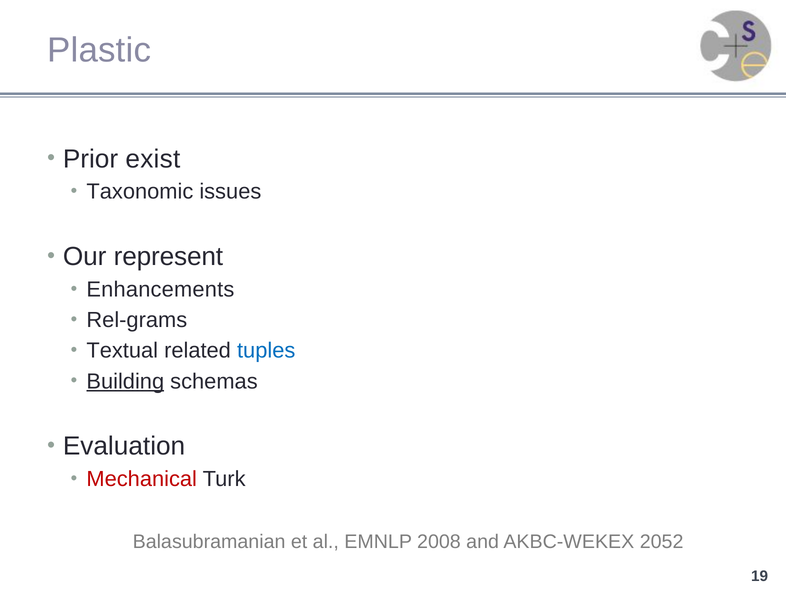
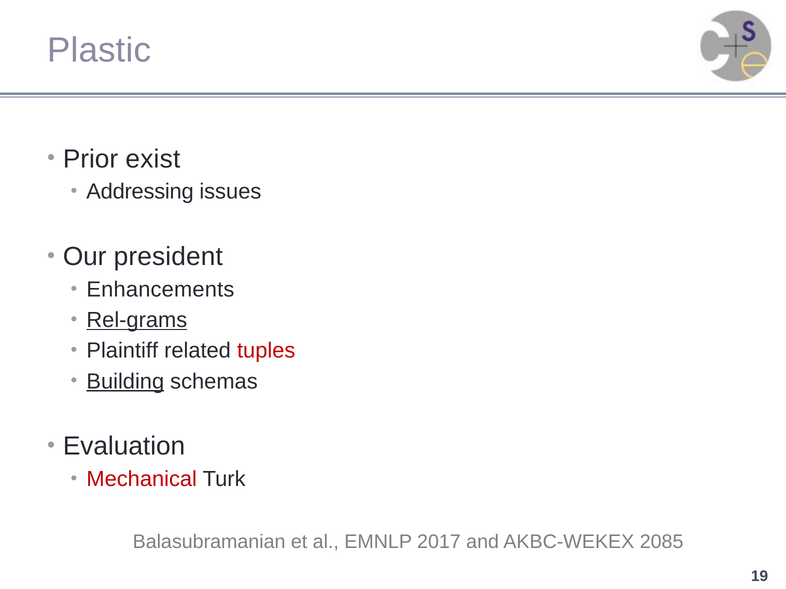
Taxonomic: Taxonomic -> Addressing
represent: represent -> president
Rel-grams underline: none -> present
Textual: Textual -> Plaintiff
tuples colour: blue -> red
2008: 2008 -> 2017
2052: 2052 -> 2085
